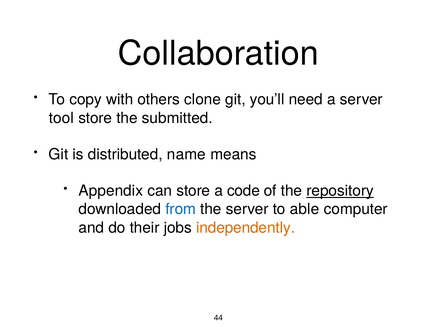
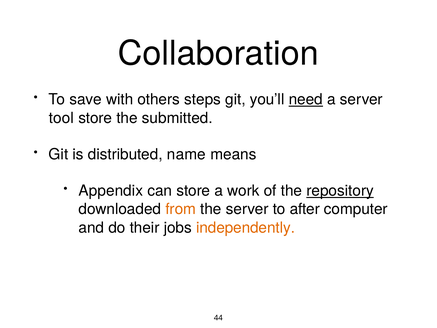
copy: copy -> save
clone: clone -> steps
need underline: none -> present
code: code -> work
from colour: blue -> orange
able: able -> after
